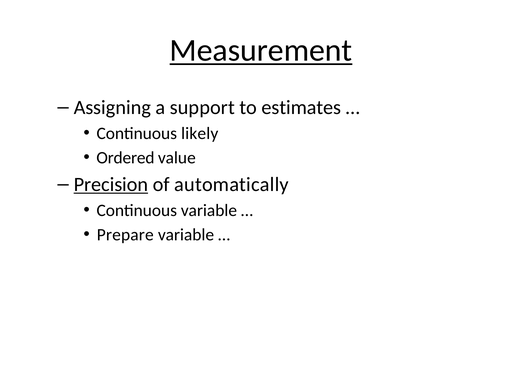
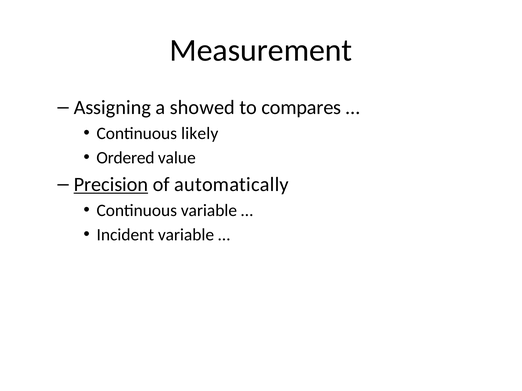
Measurement underline: present -> none
support: support -> showed
estimates: estimates -> compares
Prepare: Prepare -> Incident
